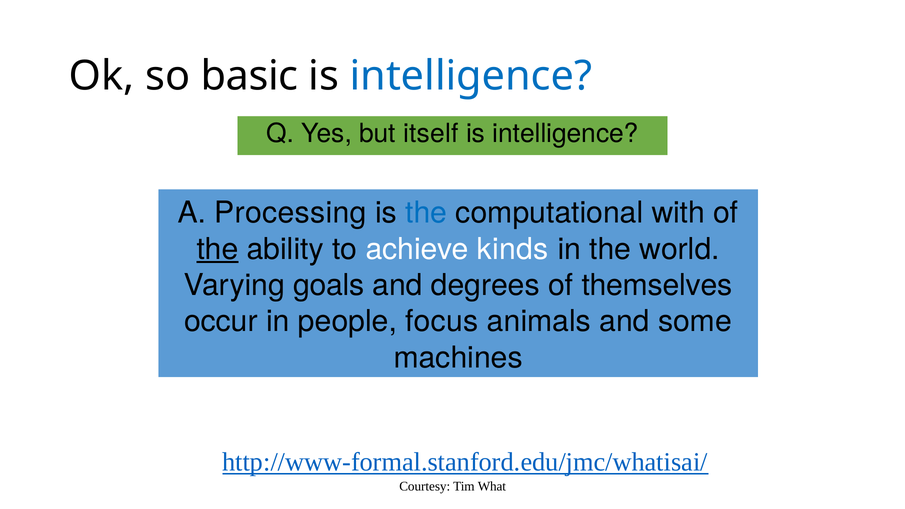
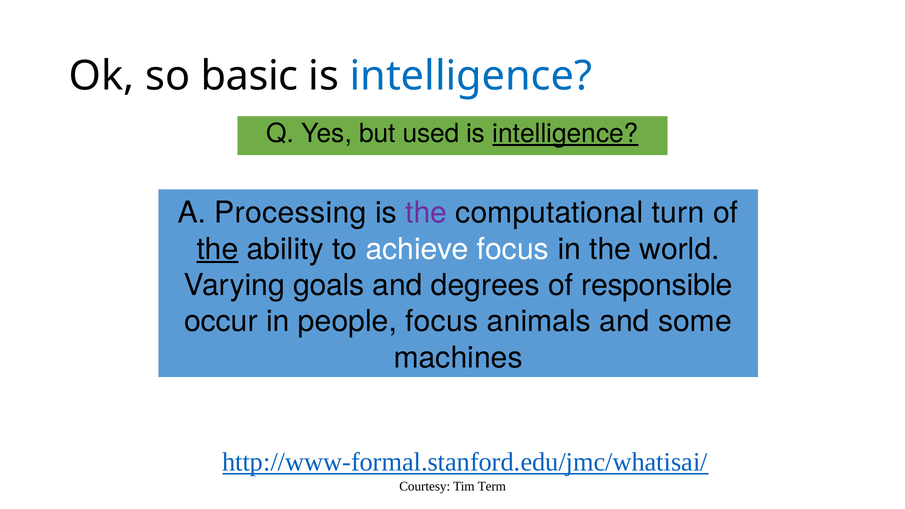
itself: itself -> used
intelligence at (565, 134) underline: none -> present
the at (426, 213) colour: blue -> purple
with: with -> turn
achieve kinds: kinds -> focus
themselves: themselves -> responsible
What: What -> Term
